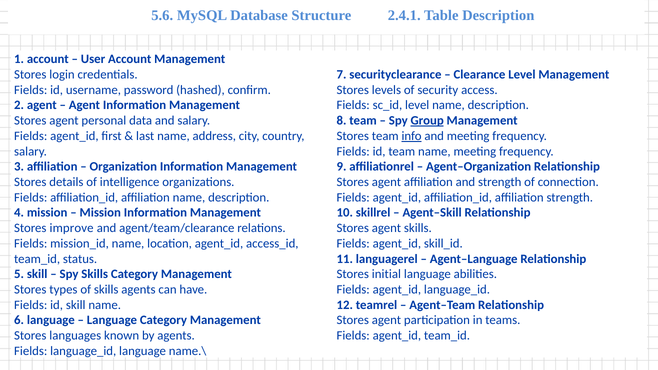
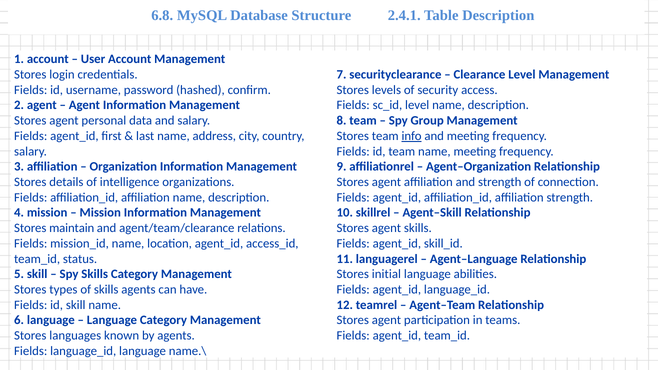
5.6: 5.6 -> 6.8
Group underline: present -> none
improve: improve -> maintain
